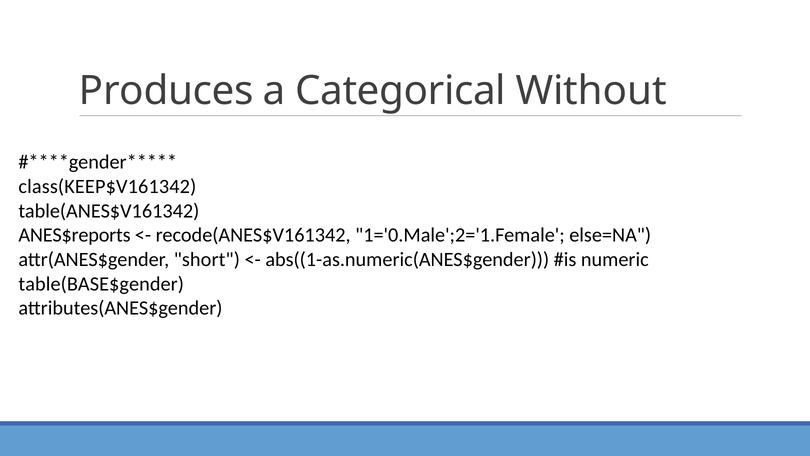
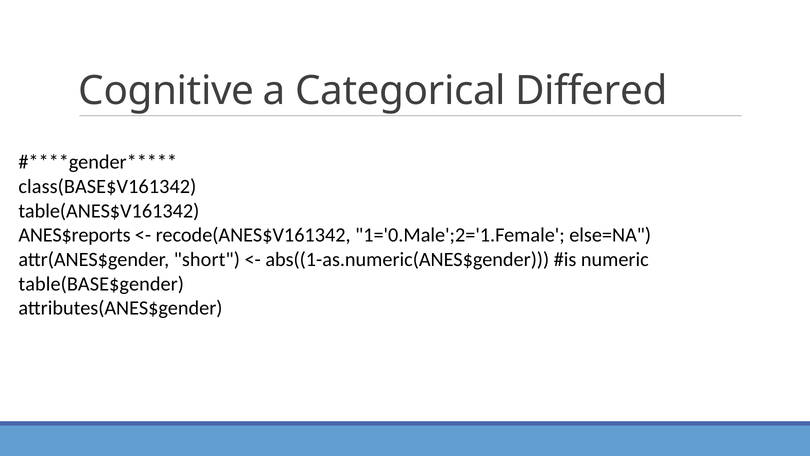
Produces: Produces -> Cognitive
Without: Without -> Differed
class(KEEP$V161342: class(KEEP$V161342 -> class(BASE$V161342
